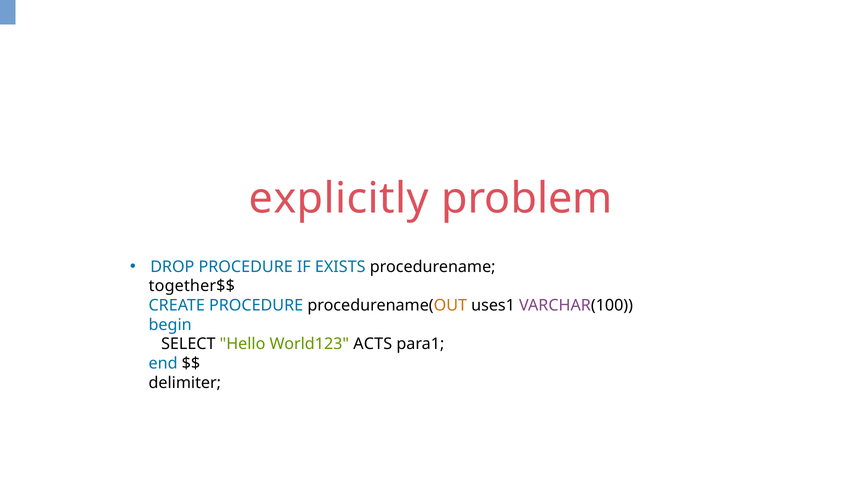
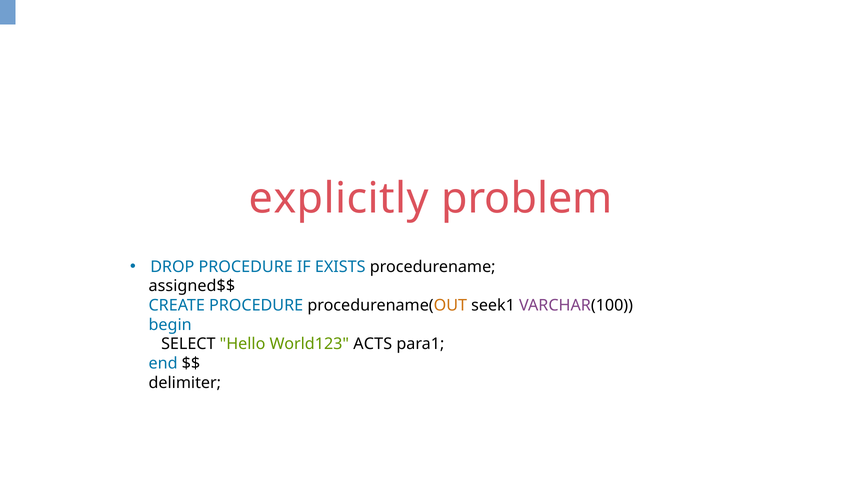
together$$: together$$ -> assigned$$
uses1: uses1 -> seek1
